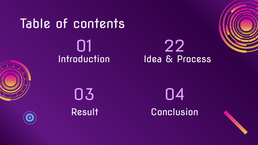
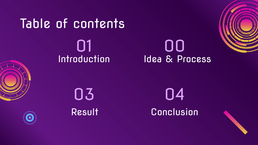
22: 22 -> 00
